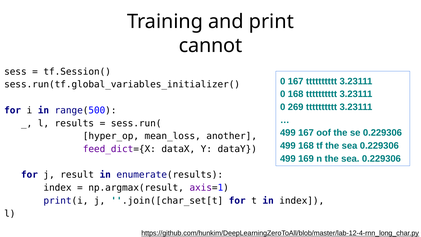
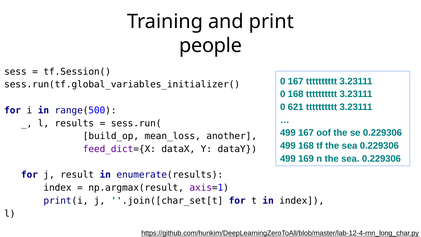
cannot: cannot -> people
269: 269 -> 621
hyper_op: hyper_op -> build_op
